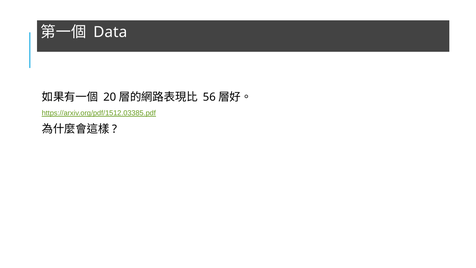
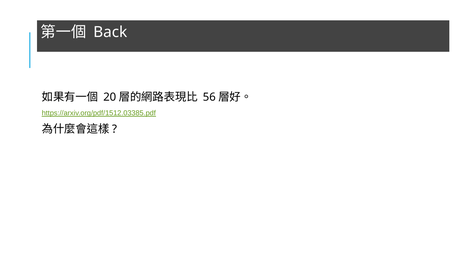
Data: Data -> Back
